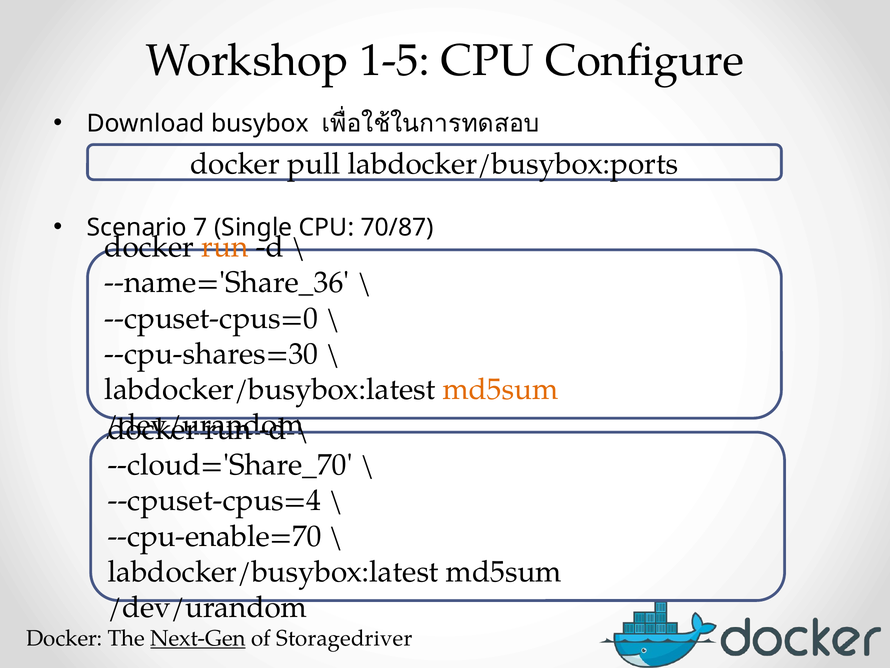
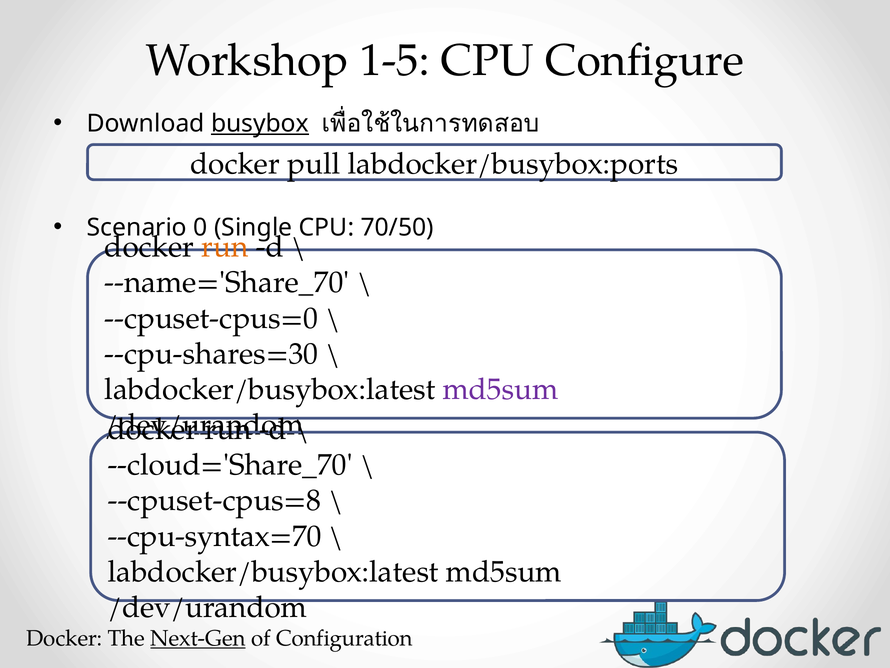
busybox underline: none -> present
7: 7 -> 0
70/87: 70/87 -> 70/50
--name='Share_36: --name='Share_36 -> --name='Share_70
md5sum at (501, 389) colour: orange -> purple
--cpuset-cpus=4: --cpuset-cpus=4 -> --cpuset-cpus=8
--cpu-enable=70: --cpu-enable=70 -> --cpu-syntax=70
Storagedriver: Storagedriver -> Configuration
